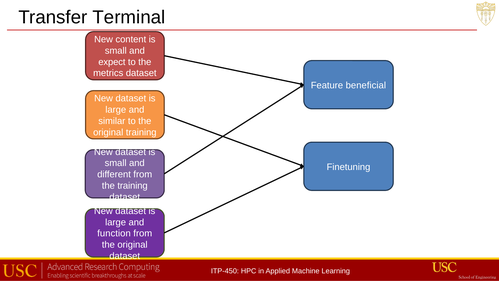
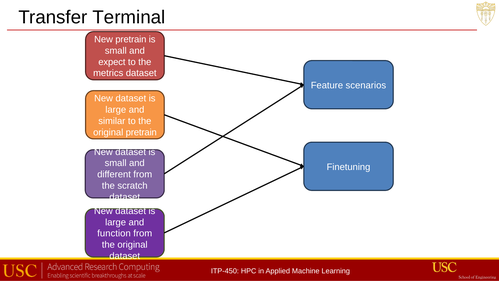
New content: content -> pretrain
beneficial: beneficial -> scenarios
original training: training -> pretrain
the training: training -> scratch
